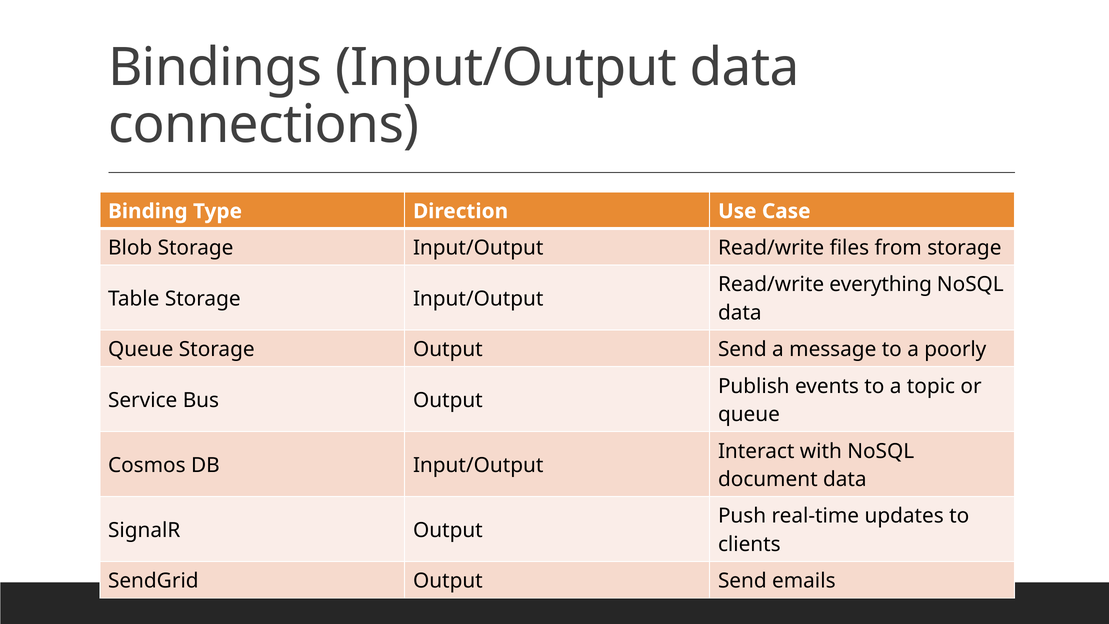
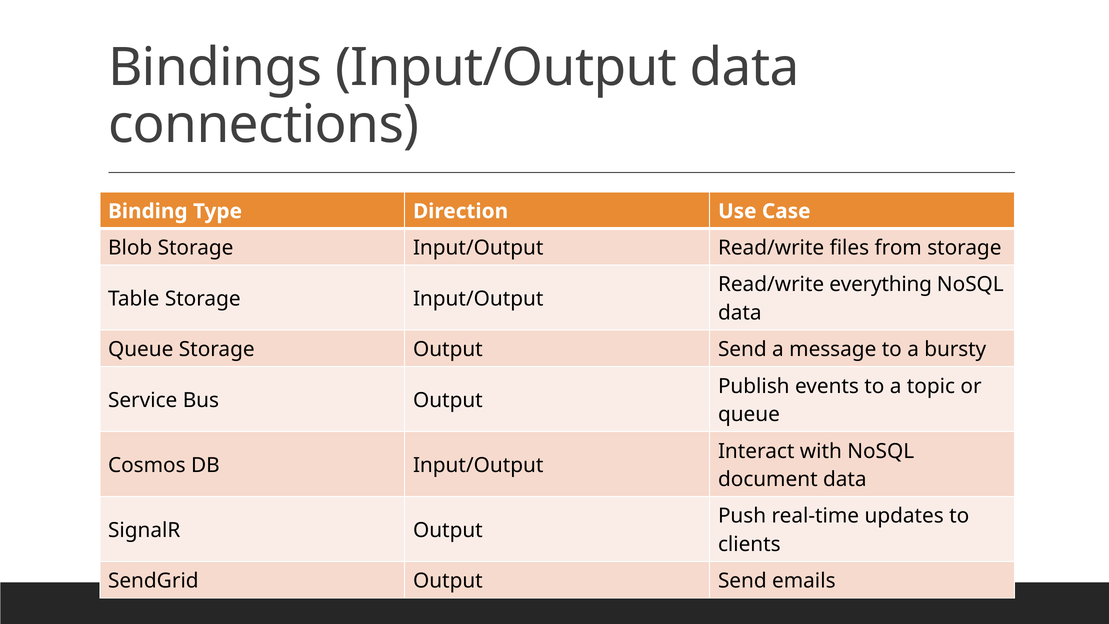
poorly: poorly -> bursty
